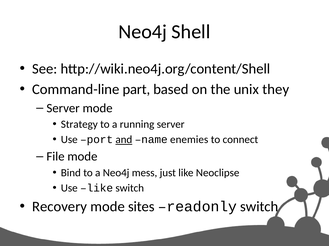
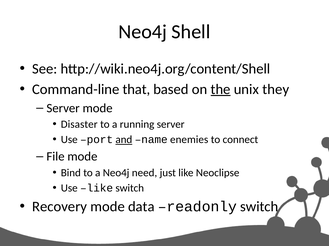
part: part -> that
the underline: none -> present
Strategy: Strategy -> Disaster
mess: mess -> need
sites: sites -> data
